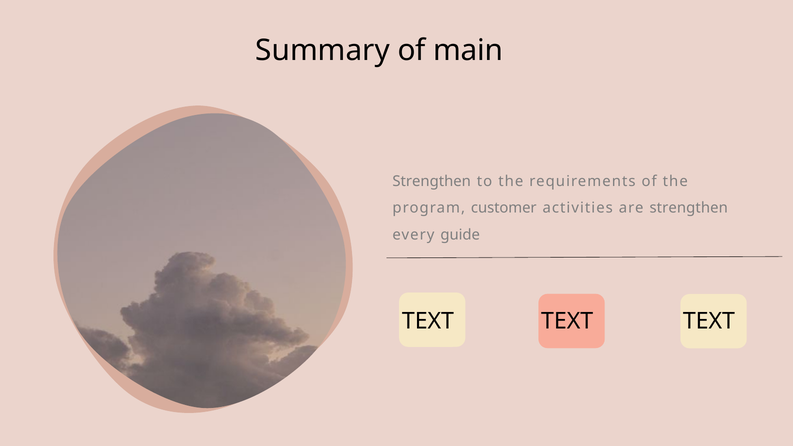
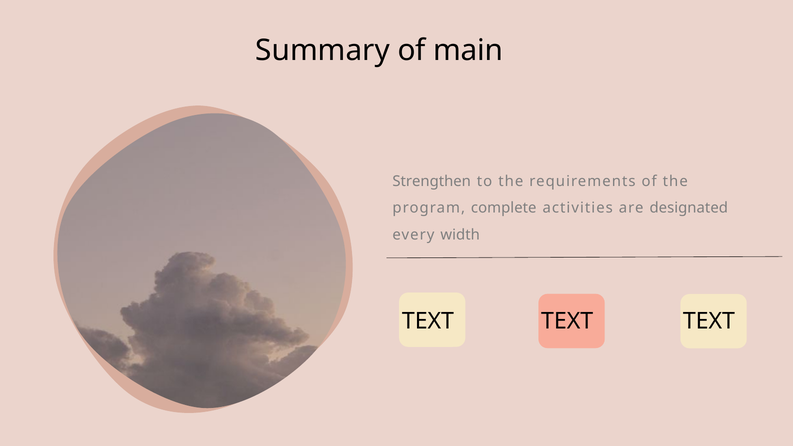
customer: customer -> complete
are strengthen: strengthen -> designated
guide: guide -> width
